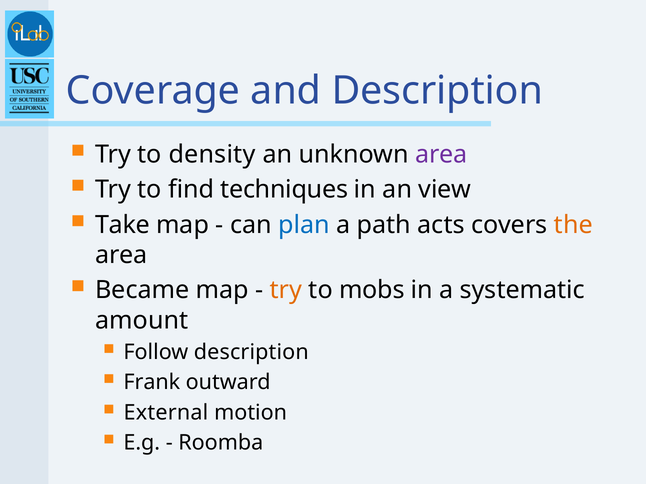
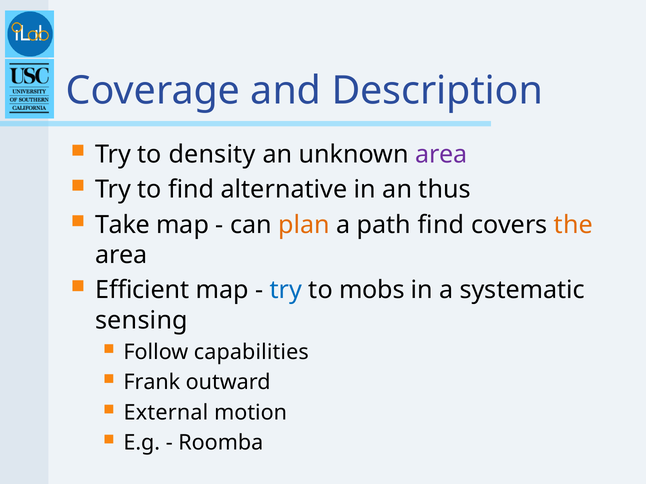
techniques: techniques -> alternative
view: view -> thus
plan colour: blue -> orange
path acts: acts -> find
Became: Became -> Efficient
try at (286, 290) colour: orange -> blue
amount: amount -> sensing
Follow description: description -> capabilities
